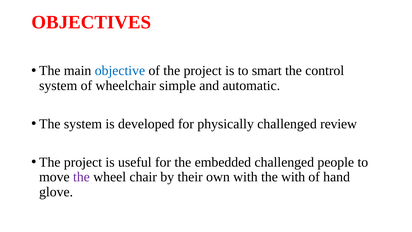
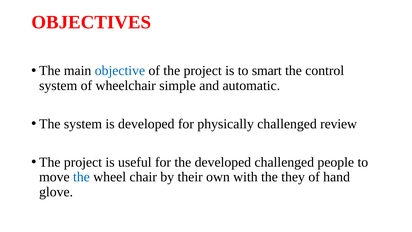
the embedded: embedded -> developed
the at (81, 177) colour: purple -> blue
the with: with -> they
